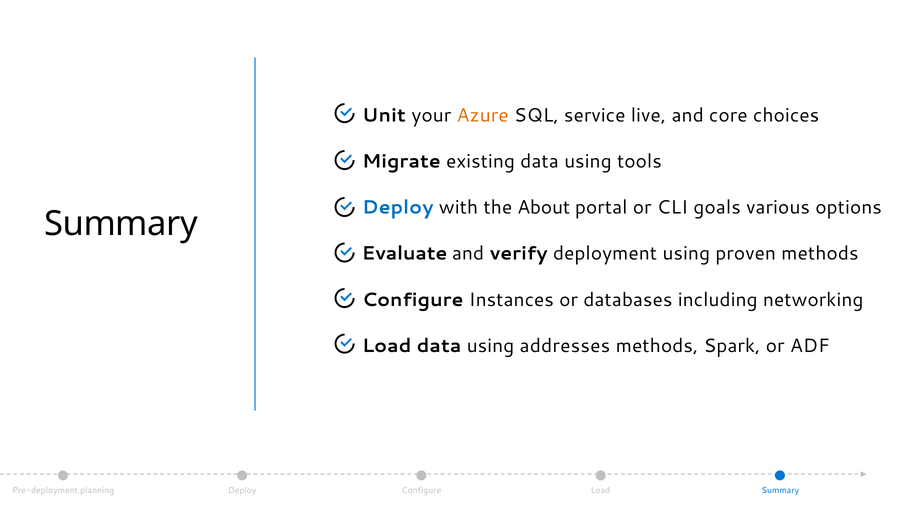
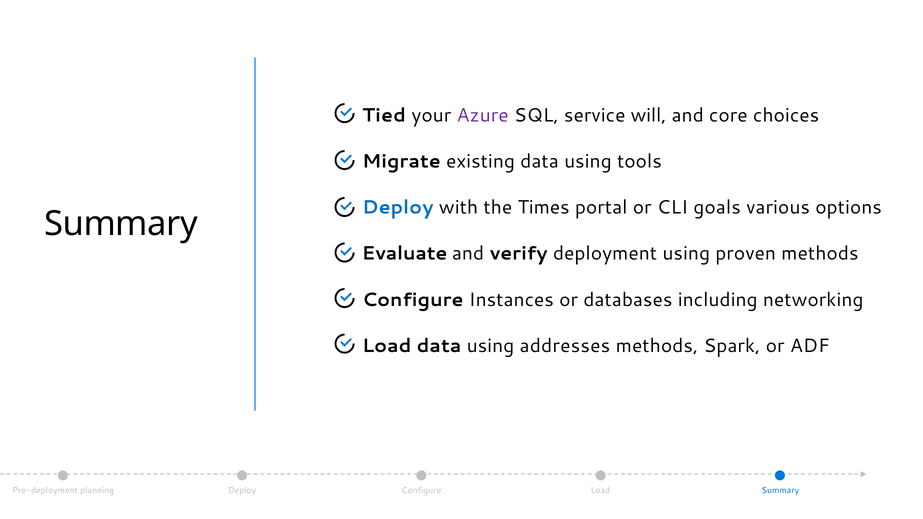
Unit: Unit -> Tied
Azure colour: orange -> purple
live: live -> will
About: About -> Times
